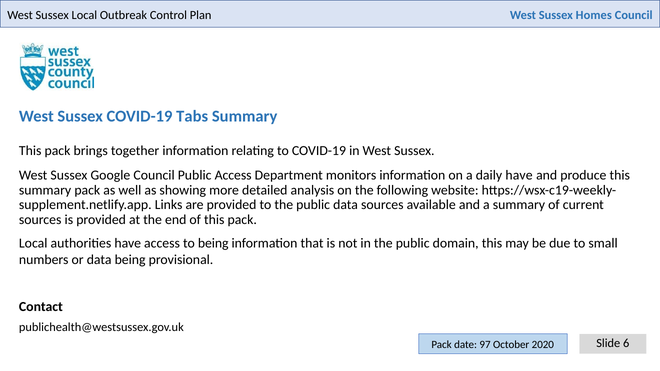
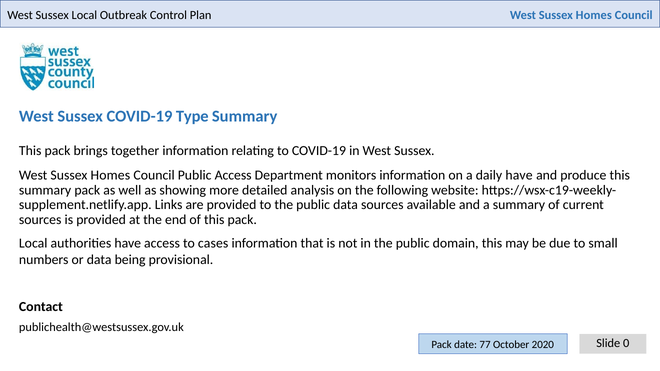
Tabs: Tabs -> Type
Google at (110, 175): Google -> Homes
to being: being -> cases
6: 6 -> 0
97: 97 -> 77
